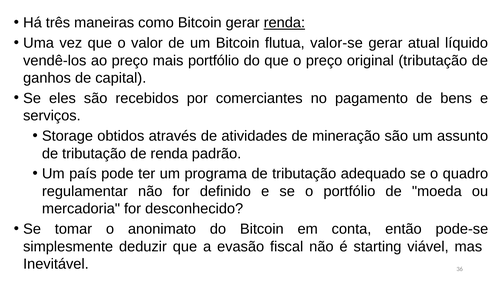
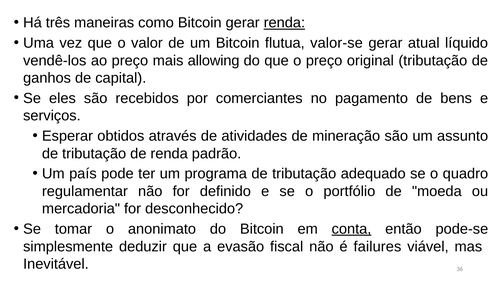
mais portfólio: portfólio -> allowing
Storage: Storage -> Esperar
conta underline: none -> present
starting: starting -> failures
